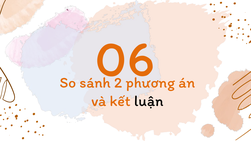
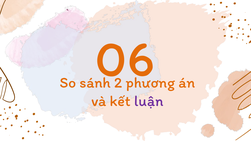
luận colour: black -> purple
